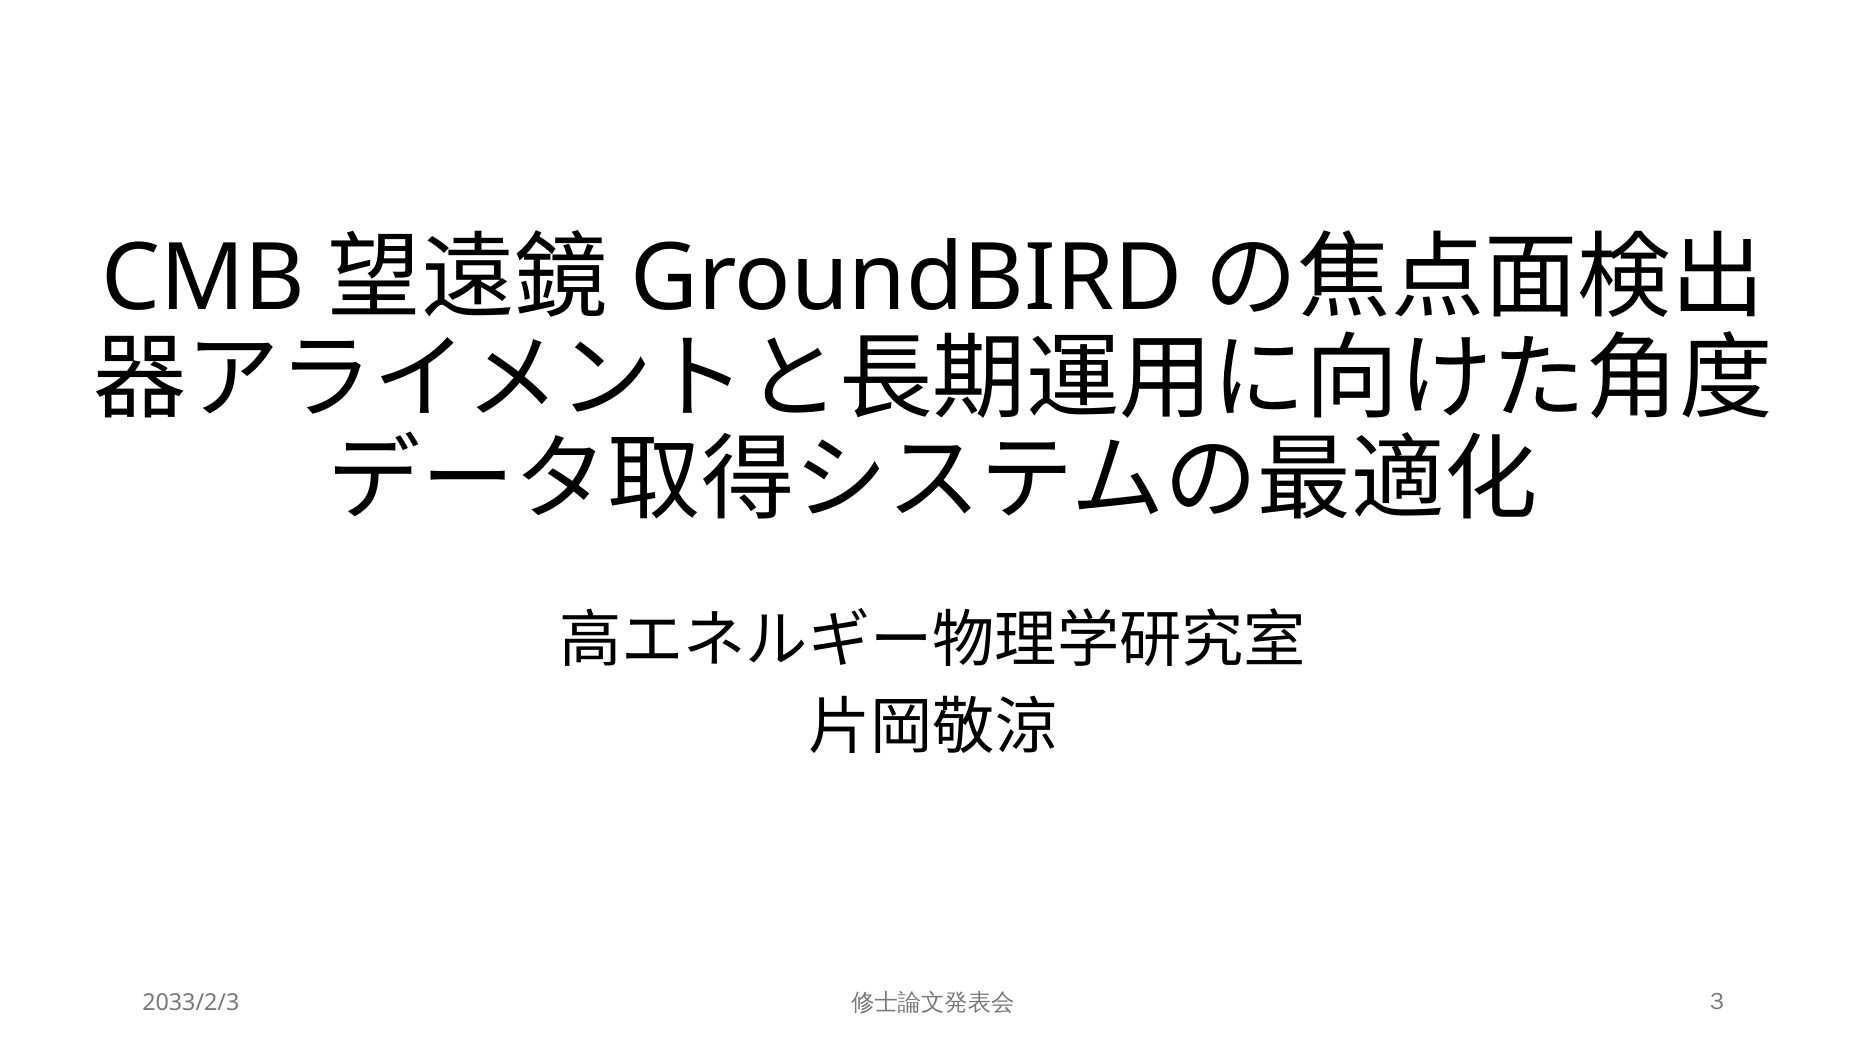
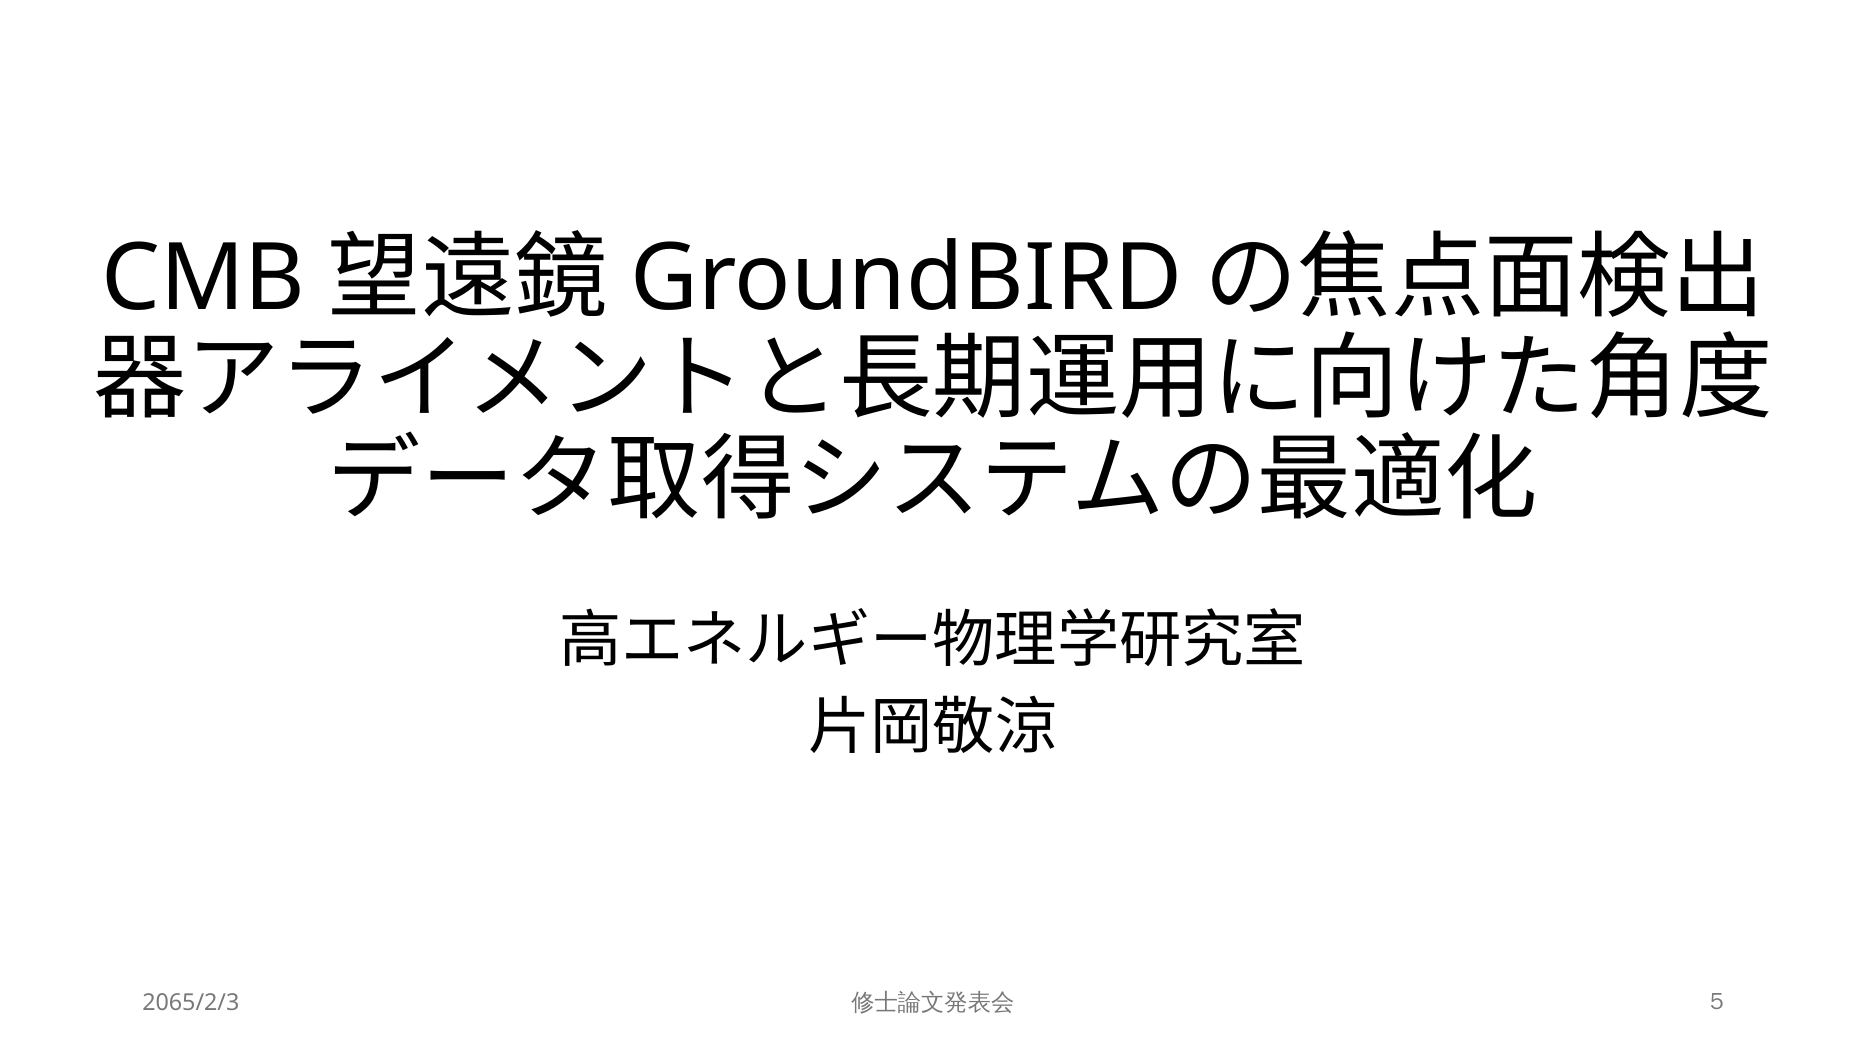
2033/2/3: 2033/2/3 -> 2065/2/3
3: 3 -> 5
